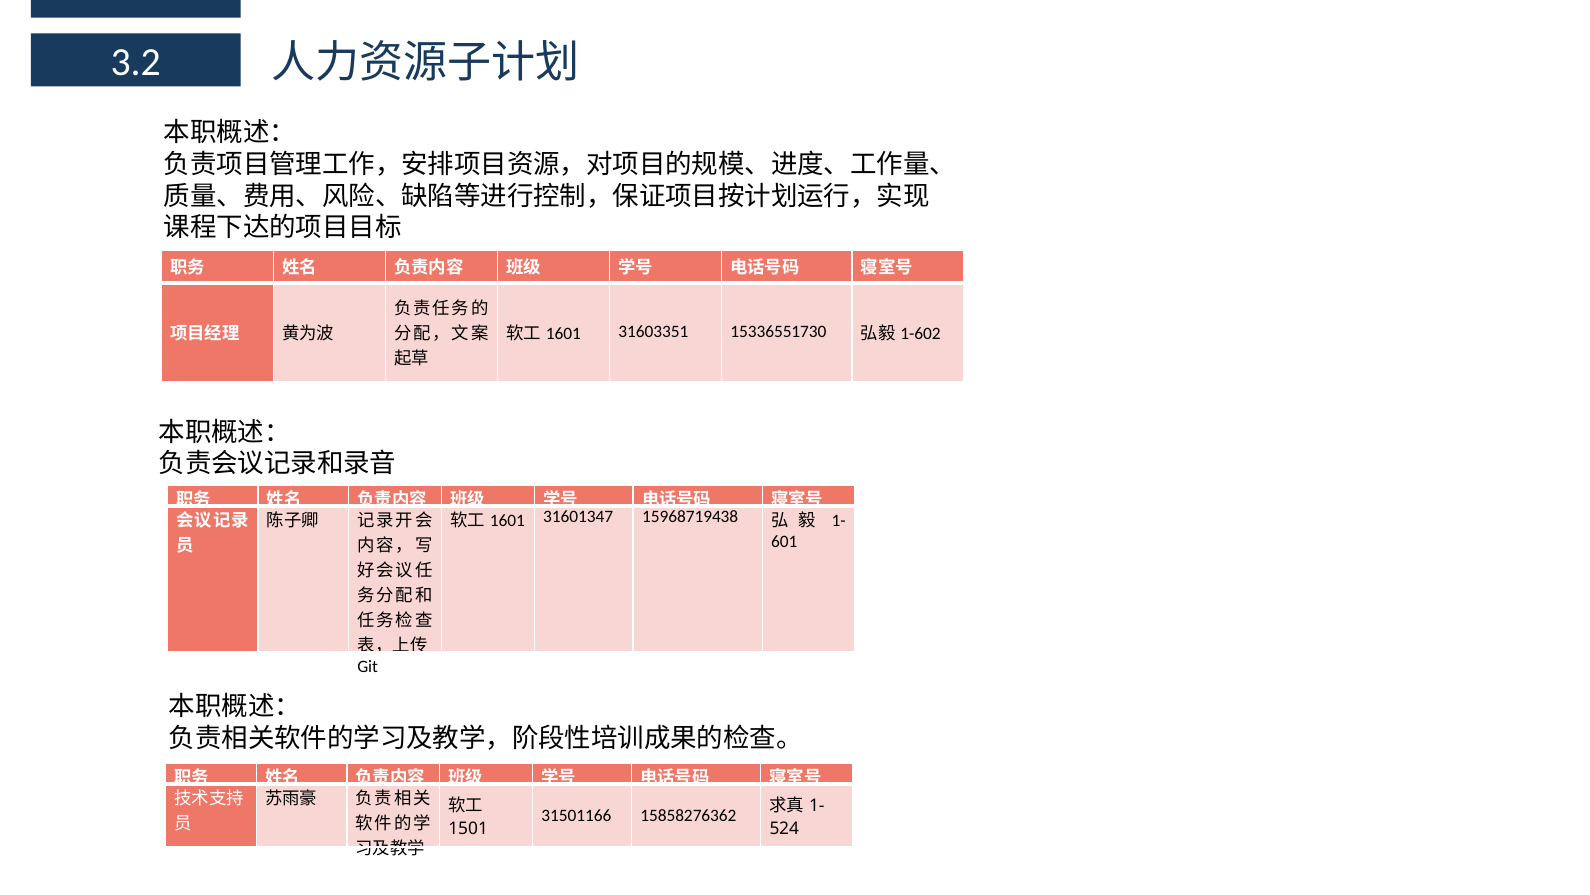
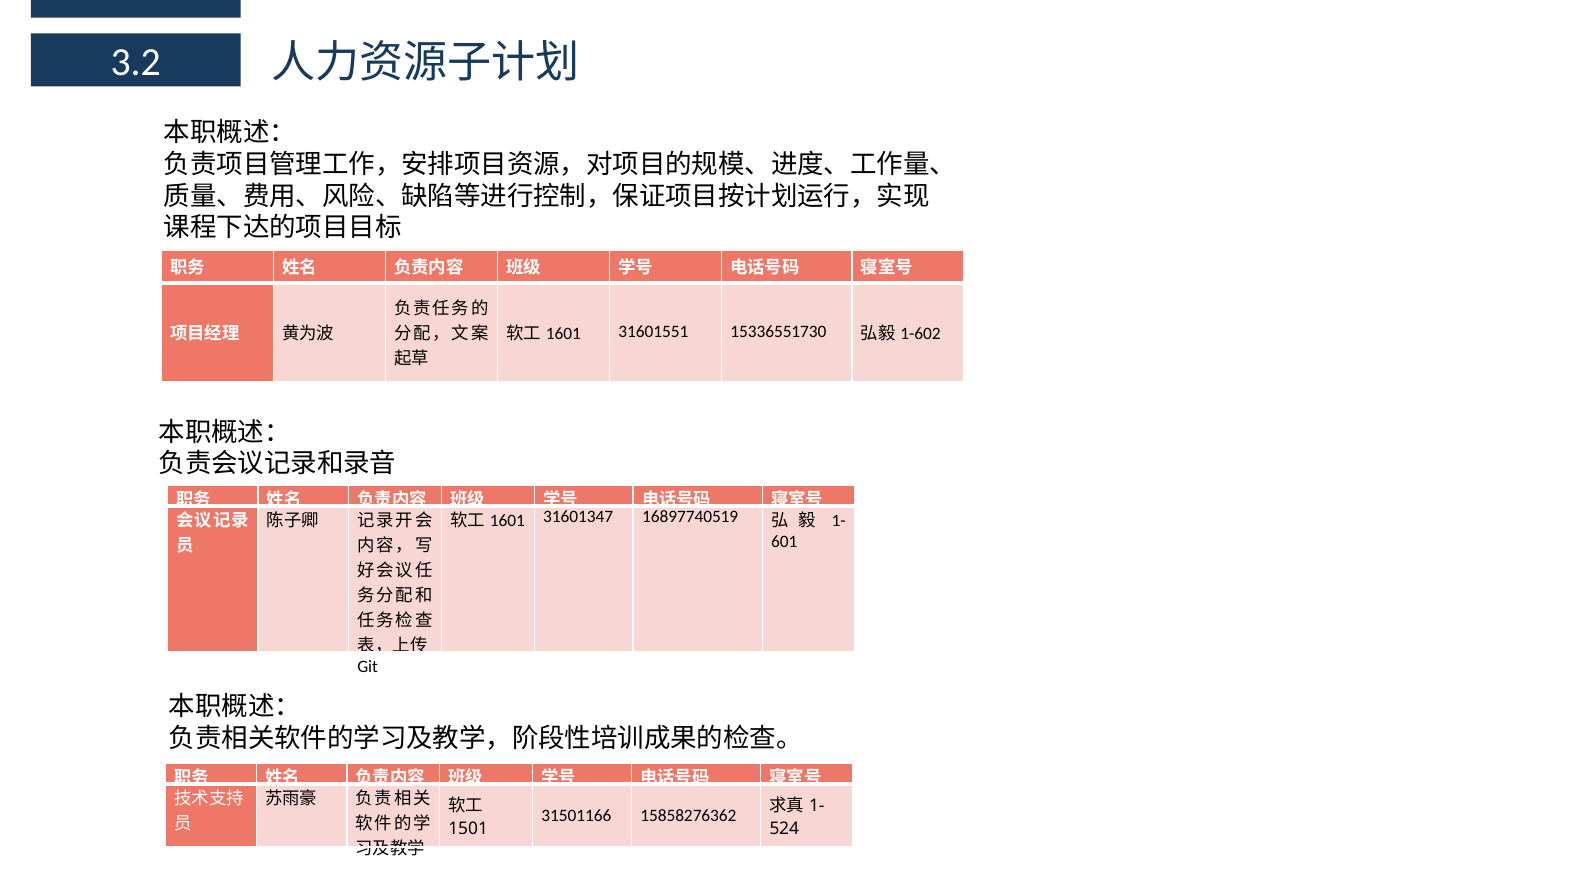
31603351: 31603351 -> 31601551
15968719438: 15968719438 -> 16897740519
